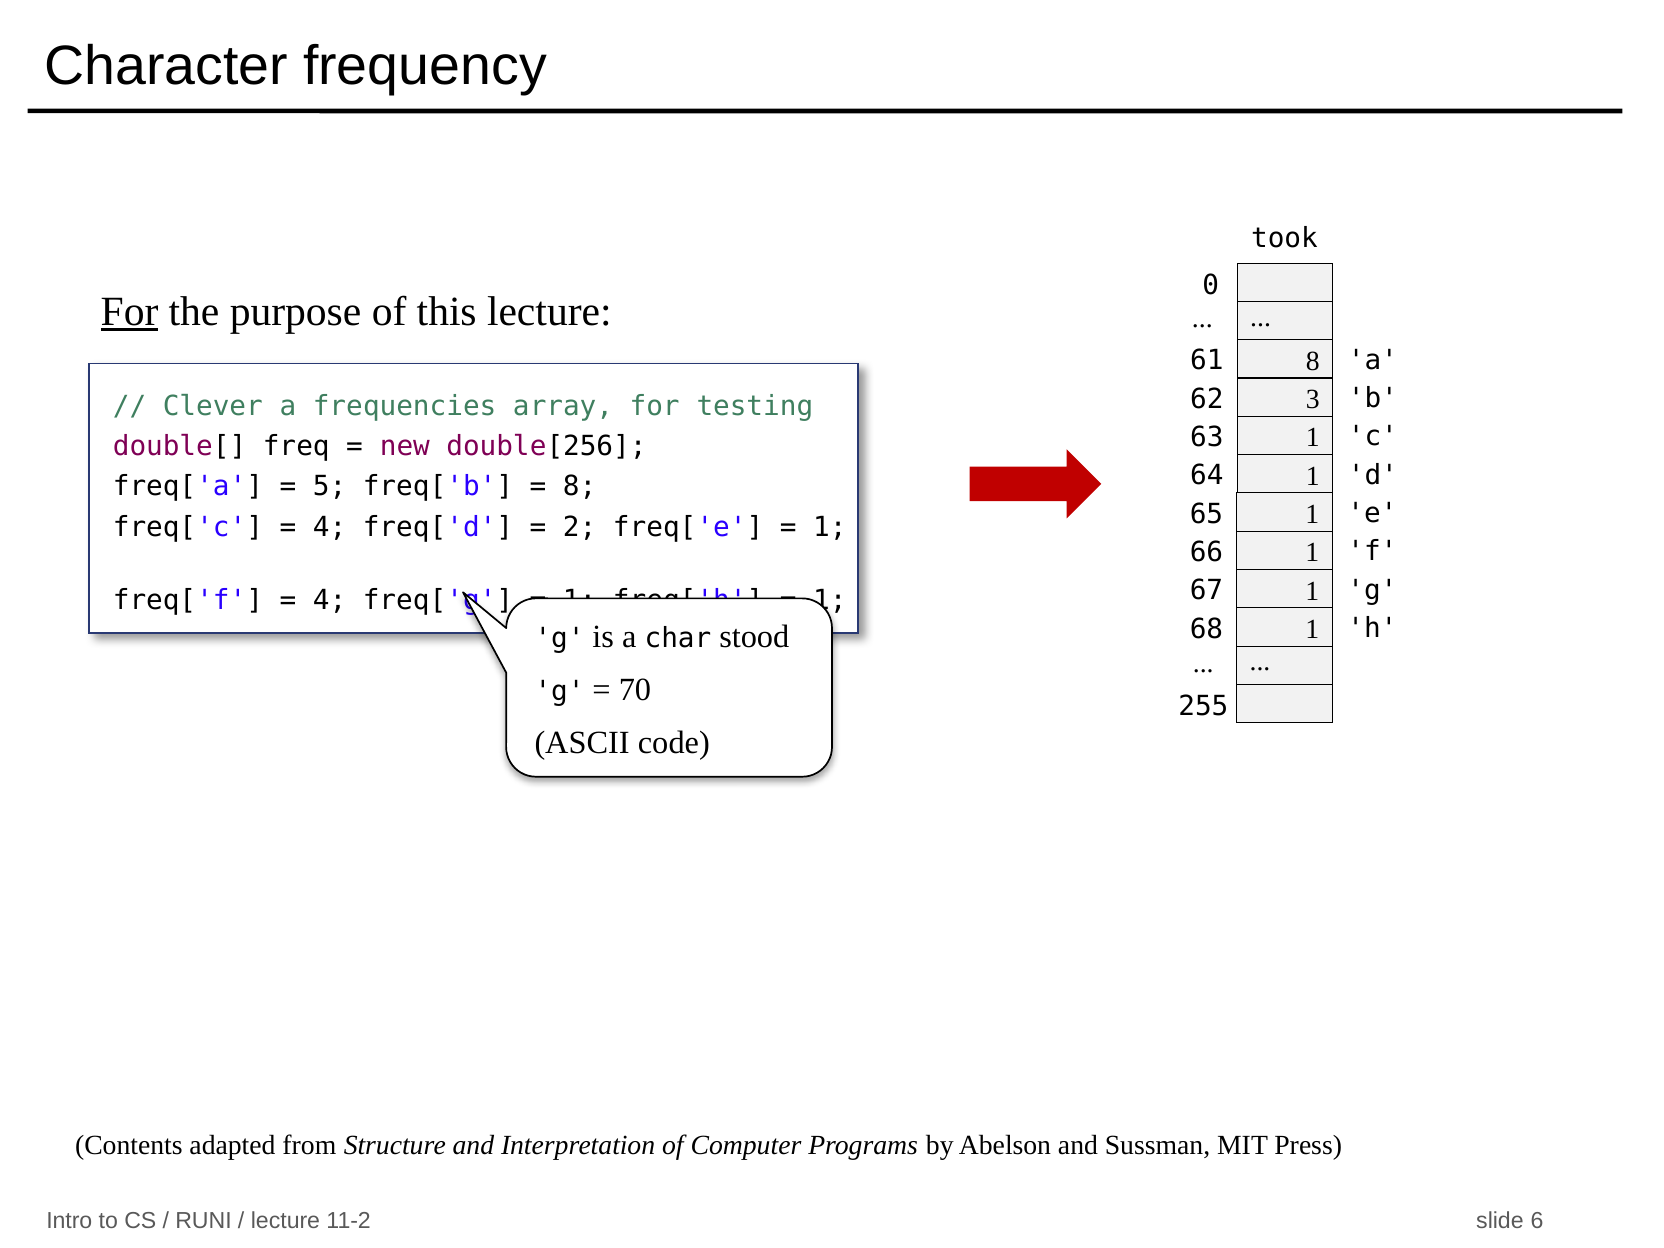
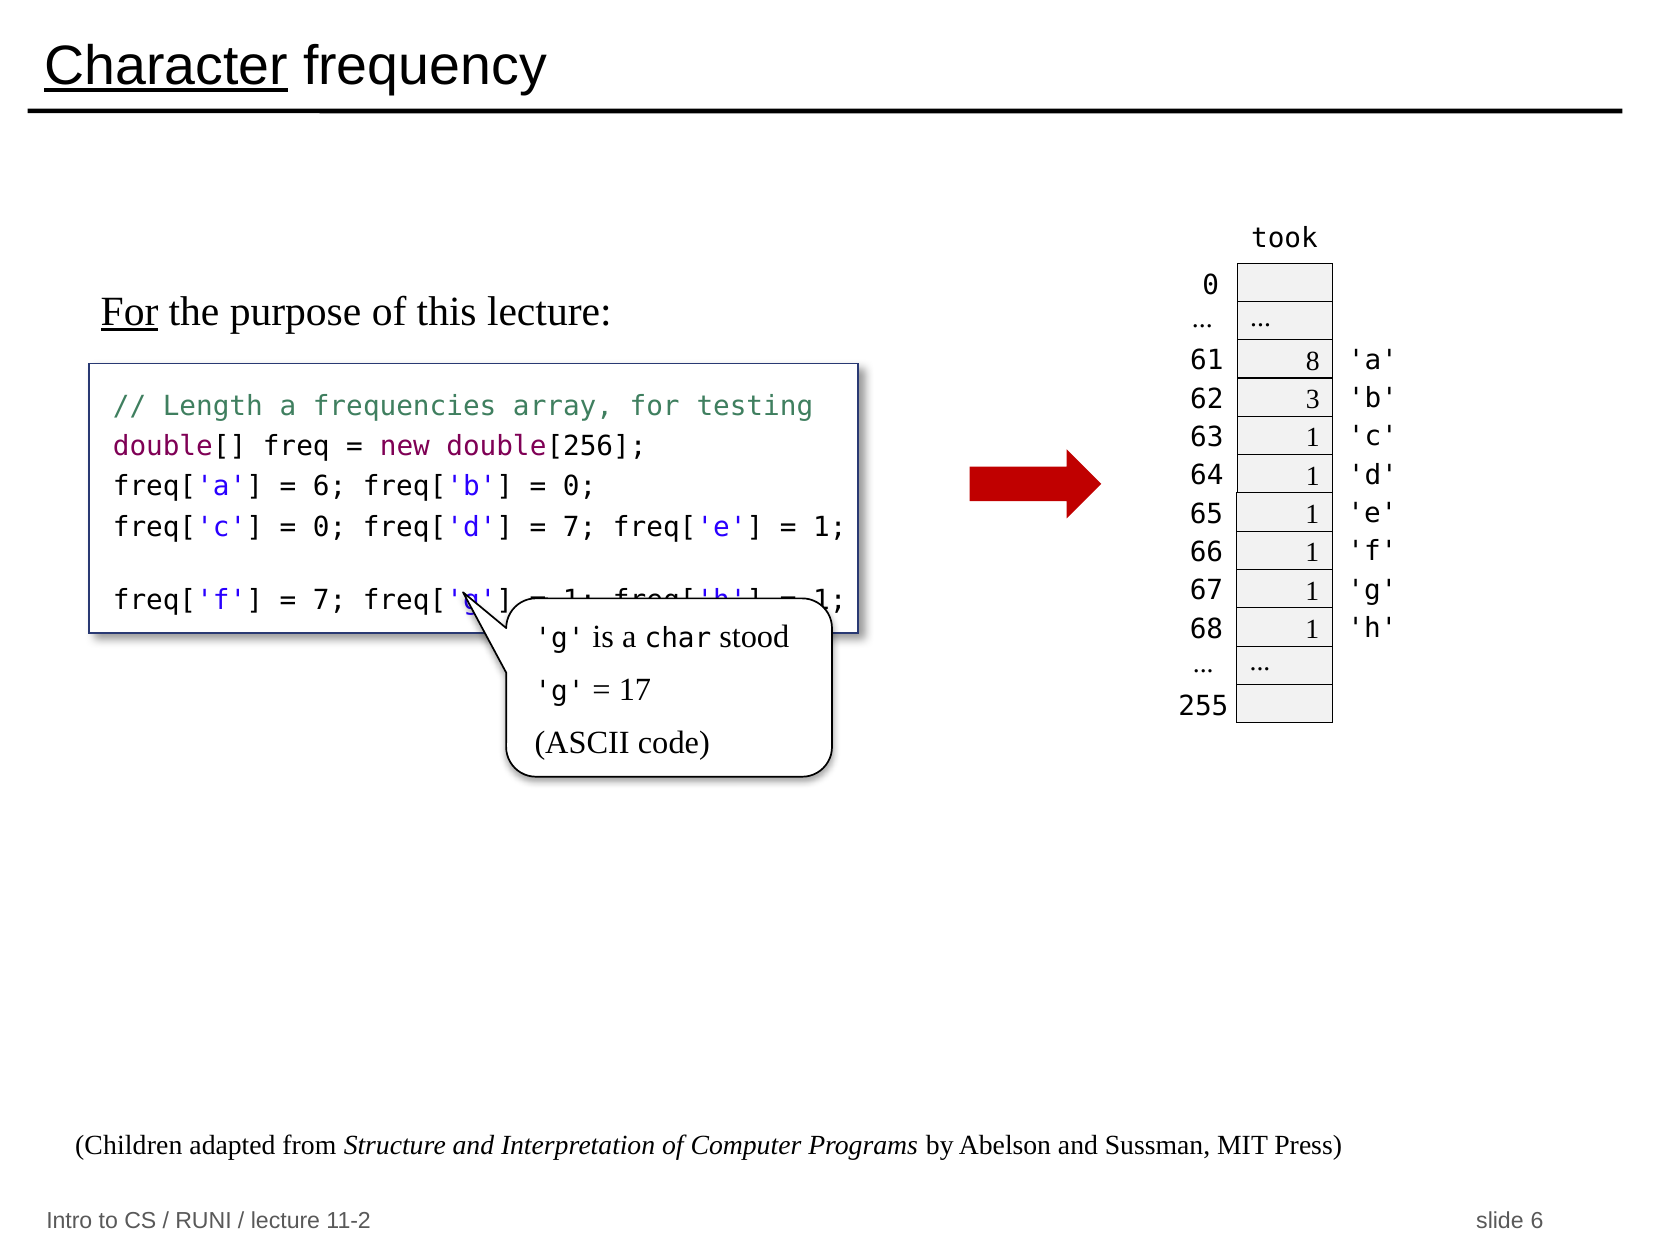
Character underline: none -> present
Clever: Clever -> Length
5 at (329, 487): 5 -> 6
8 at (580, 487): 8 -> 0
4 at (329, 527): 4 -> 0
2 at (580, 527): 2 -> 7
4 at (329, 600): 4 -> 7
70: 70 -> 17
Contents: Contents -> Children
